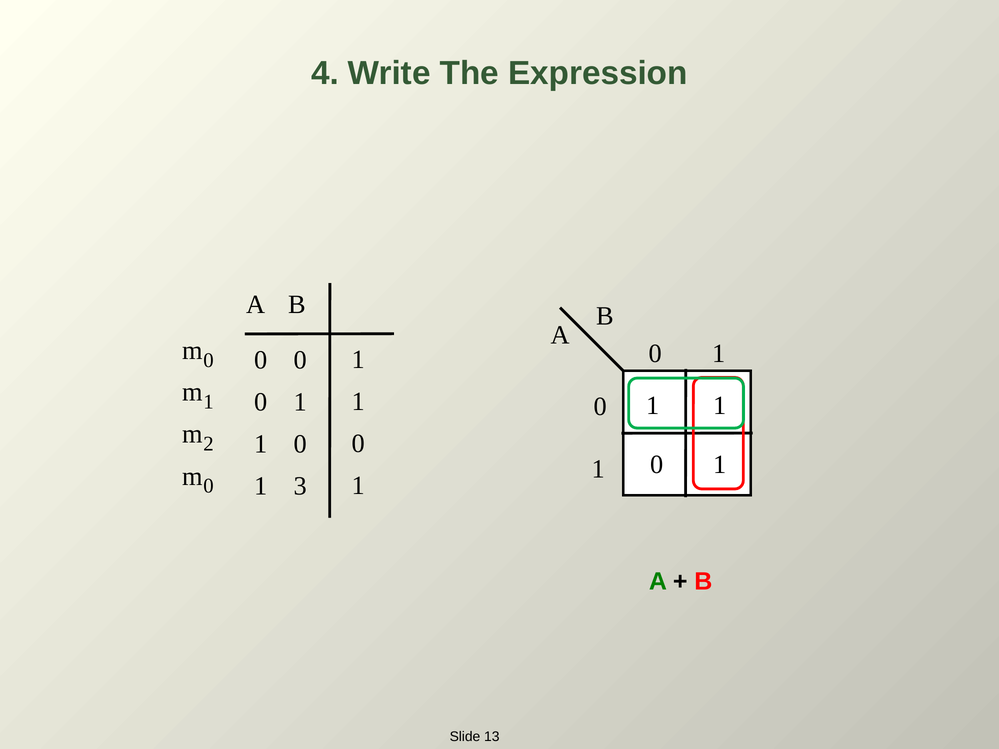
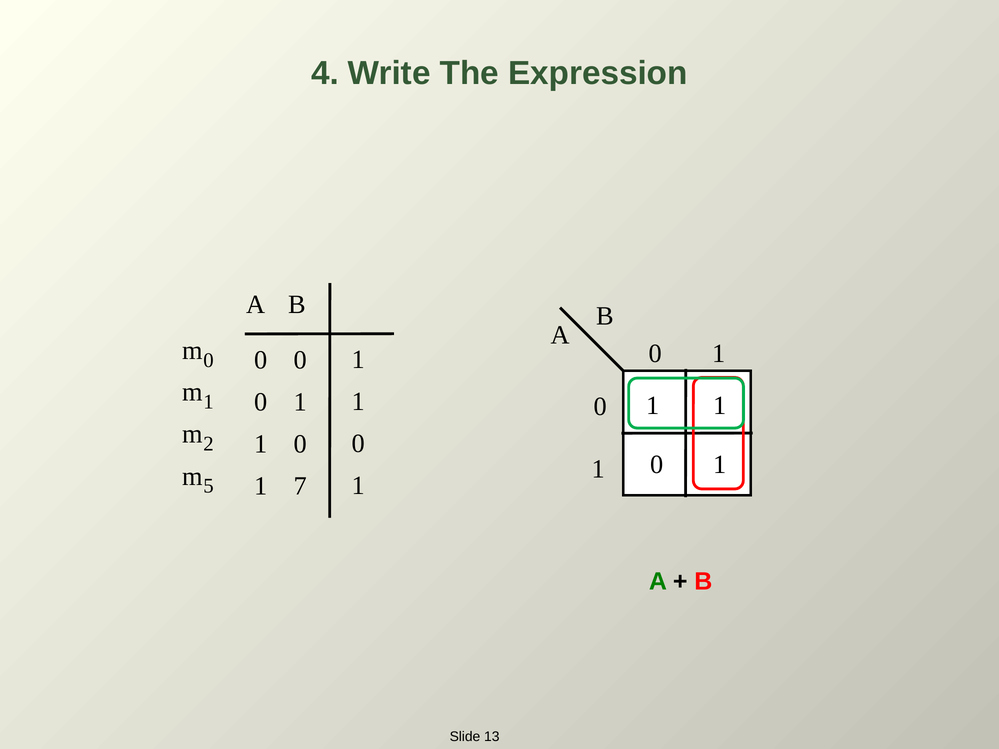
0 at (208, 486): 0 -> 5
3: 3 -> 7
